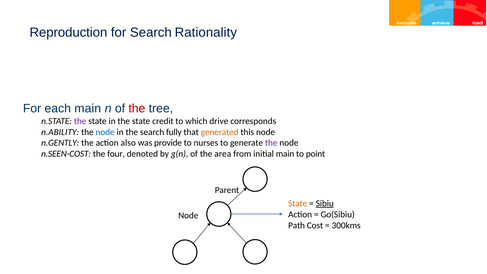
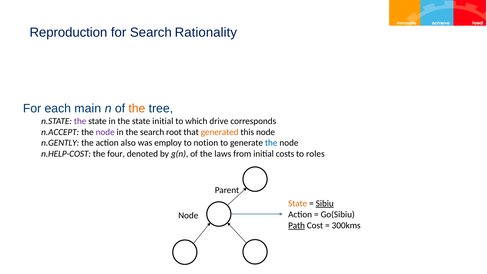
the at (137, 108) colour: red -> orange
state credit: credit -> initial
n.ABILITY: n.ABILITY -> n.ACCEPT
node at (105, 132) colour: blue -> purple
fully: fully -> root
provide: provide -> employ
nurses: nurses -> notion
the at (271, 143) colour: purple -> blue
n.SEEN-COST: n.SEEN-COST -> n.HELP-COST
area: area -> laws
initial main: main -> costs
point: point -> roles
Path underline: none -> present
